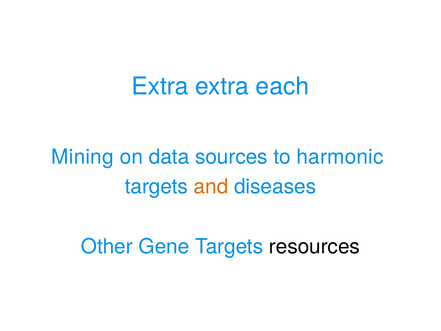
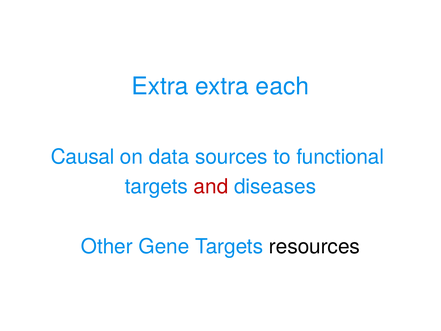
Mining: Mining -> Causal
harmonic: harmonic -> functional
and colour: orange -> red
